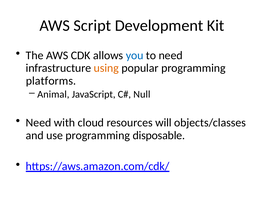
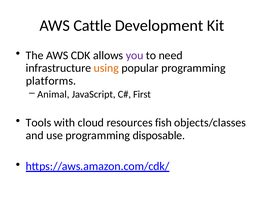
Script: Script -> Cattle
you colour: blue -> purple
Null: Null -> First
Need at (39, 123): Need -> Tools
will: will -> fish
